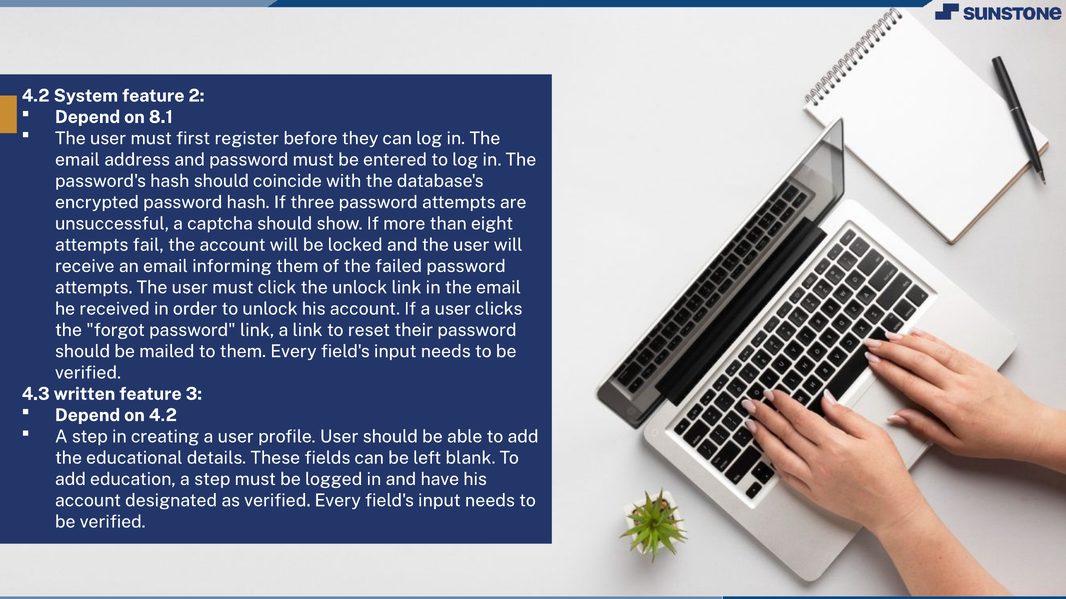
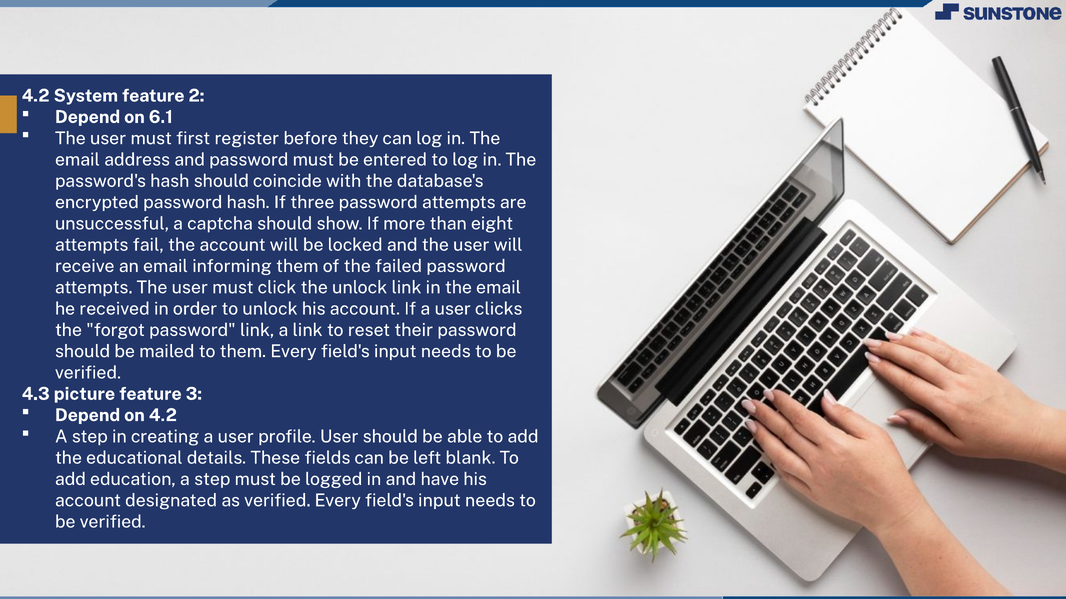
8.1: 8.1 -> 6.1
written: written -> picture
